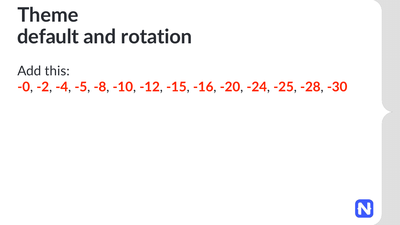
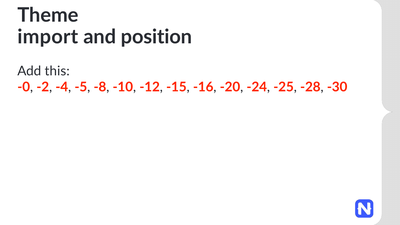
default: default -> import
rotation: rotation -> position
